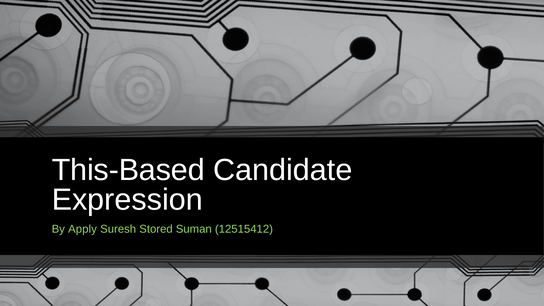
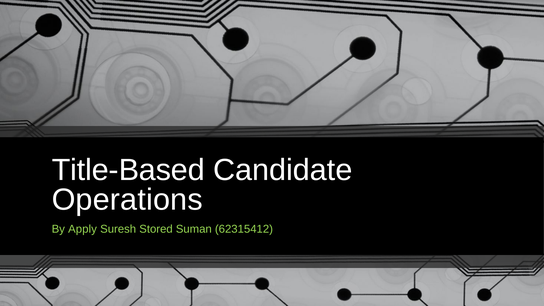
This-Based: This-Based -> Title-Based
Expression: Expression -> Operations
12515412: 12515412 -> 62315412
